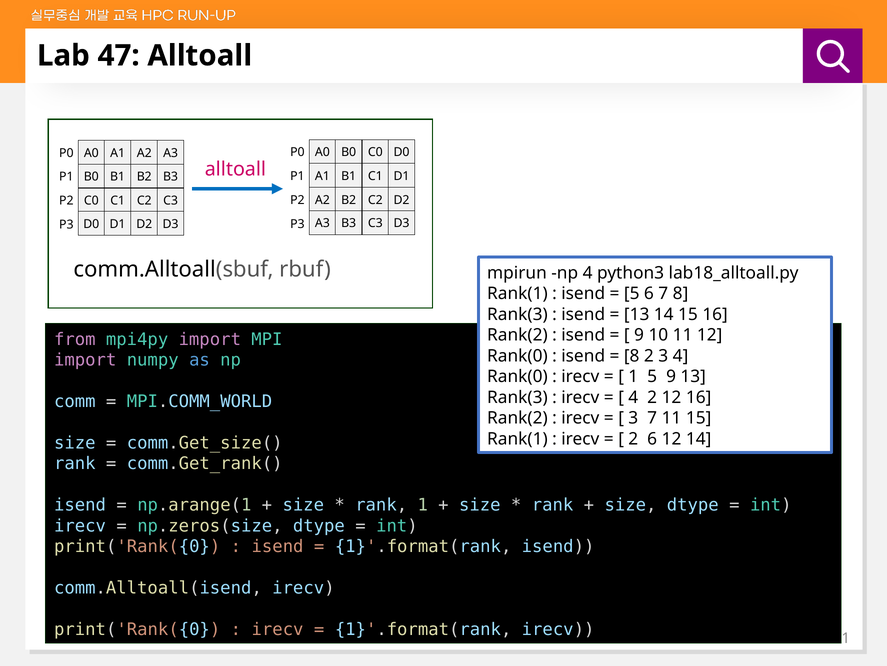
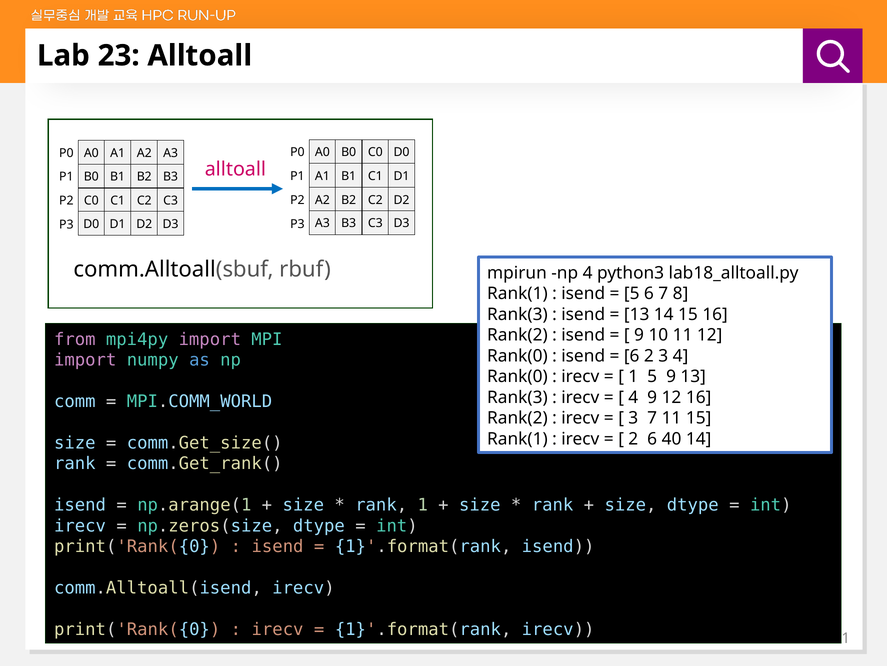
47: 47 -> 23
8 at (632, 356): 8 -> 6
4 2: 2 -> 9
6 12: 12 -> 40
